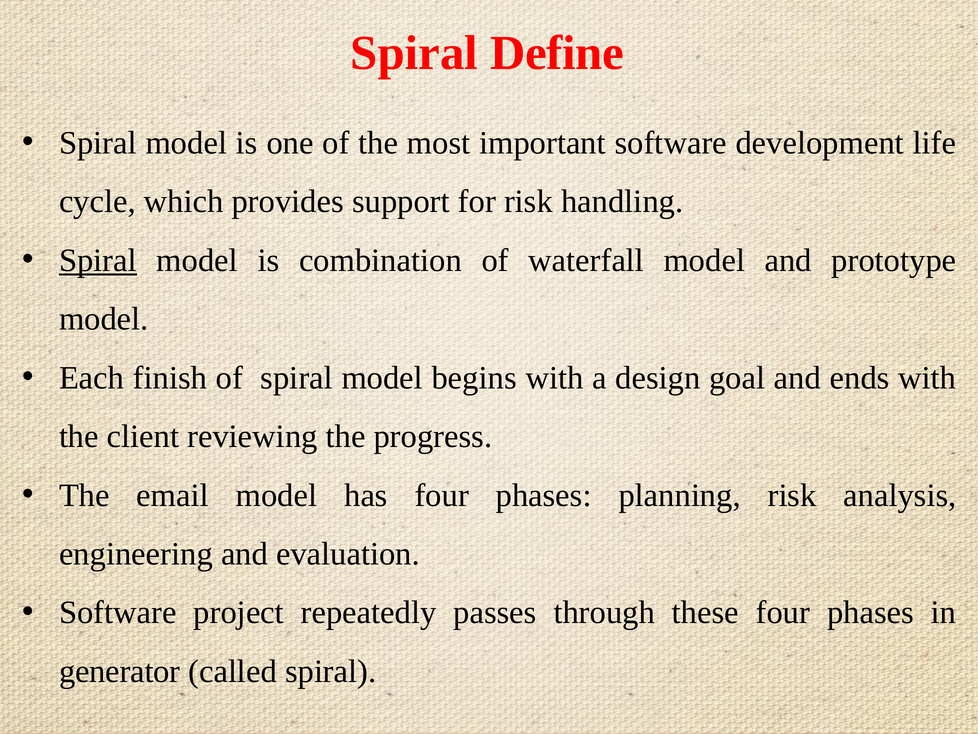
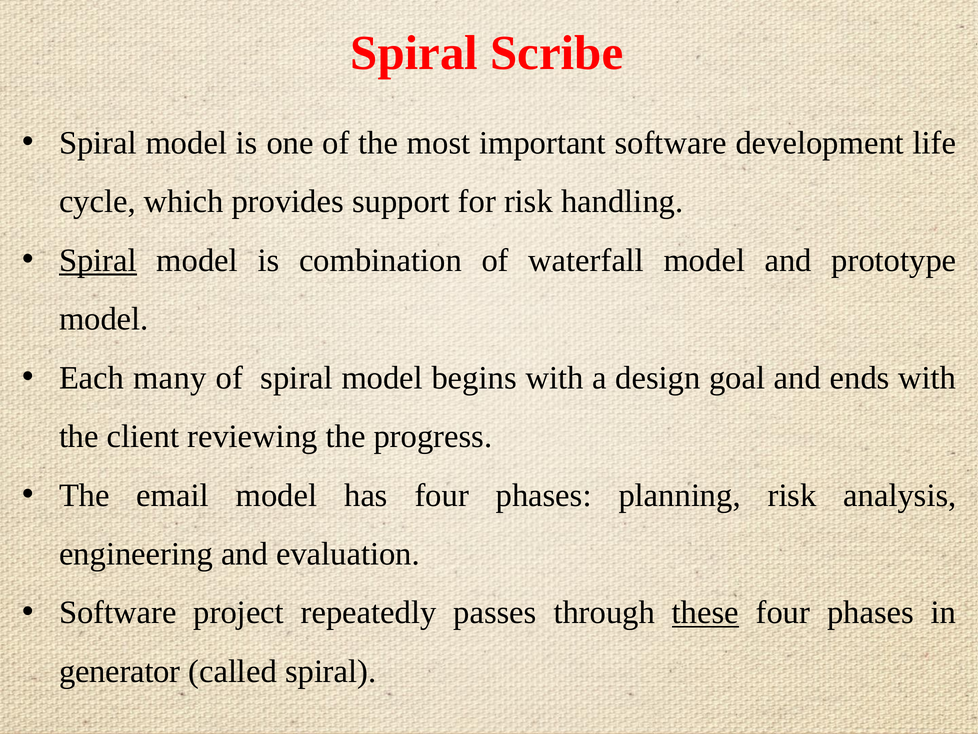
Define: Define -> Scribe
finish: finish -> many
these underline: none -> present
